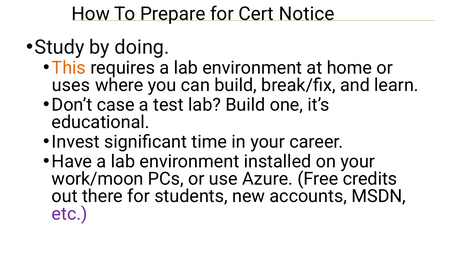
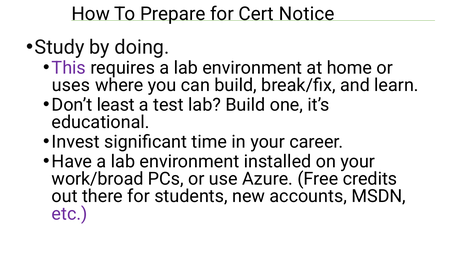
This colour: orange -> purple
case: case -> least
work/moon: work/moon -> work/broad
